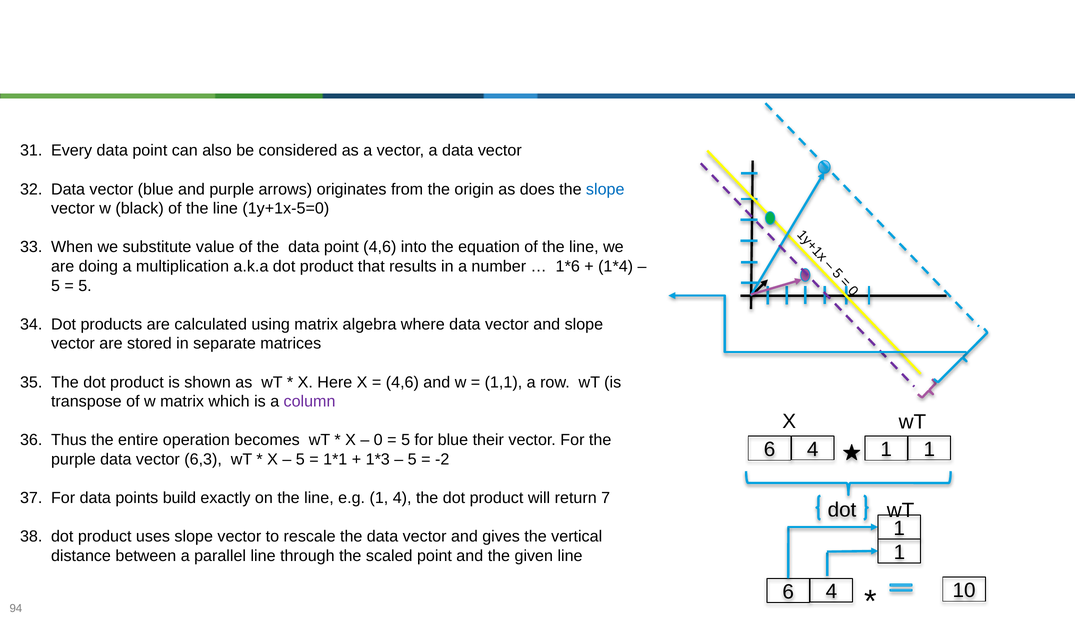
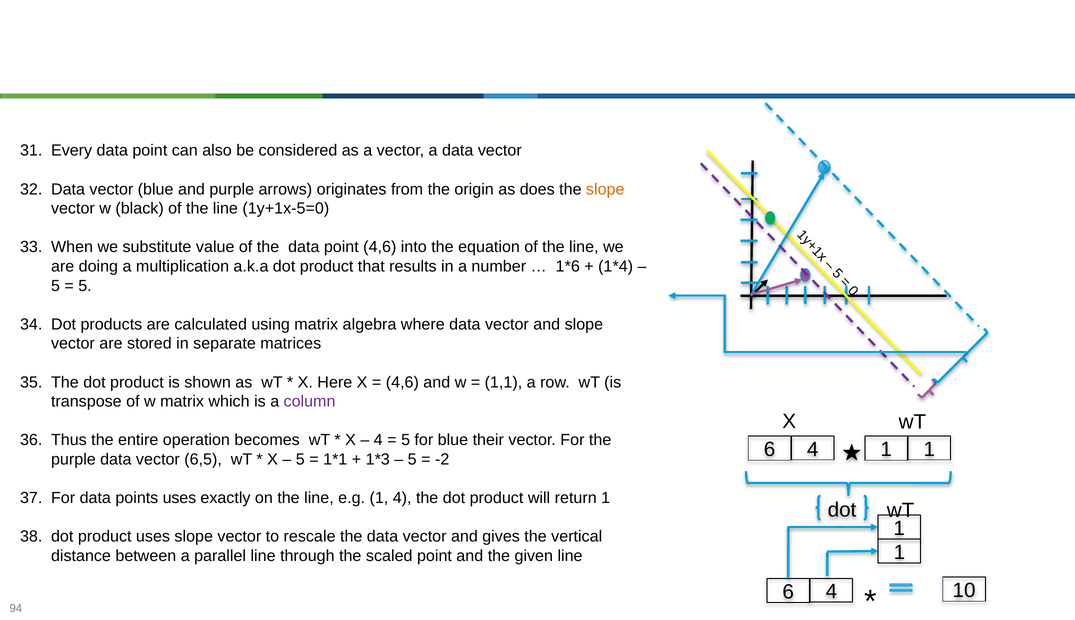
slope at (605, 189) colour: blue -> orange
0 at (378, 440): 0 -> 4
6,3: 6,3 -> 6,5
points build: build -> uses
return 7: 7 -> 1
